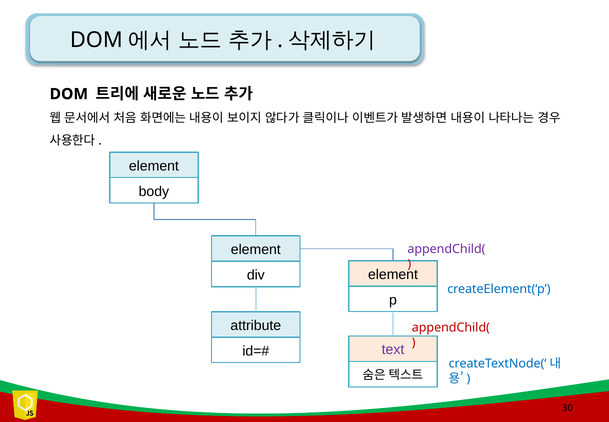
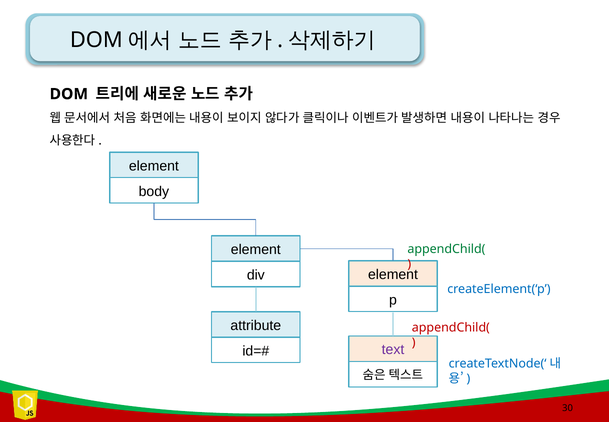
appendChild( at (446, 249) colour: purple -> green
